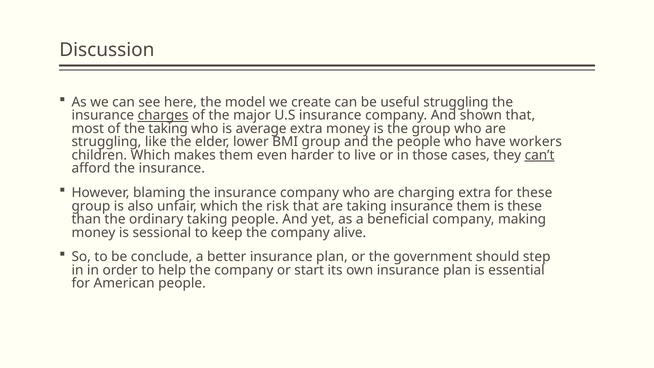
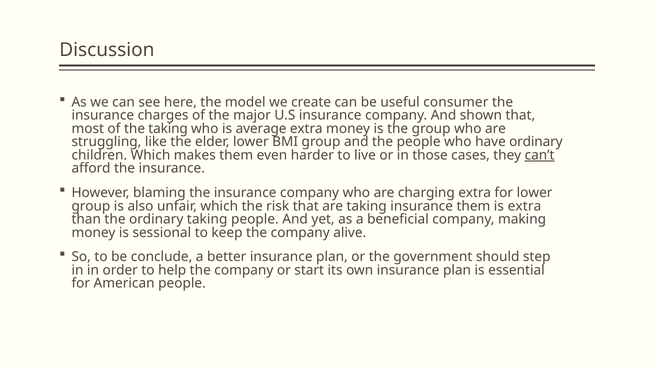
useful struggling: struggling -> consumer
charges underline: present -> none
have workers: workers -> ordinary
for these: these -> lower
is these: these -> extra
